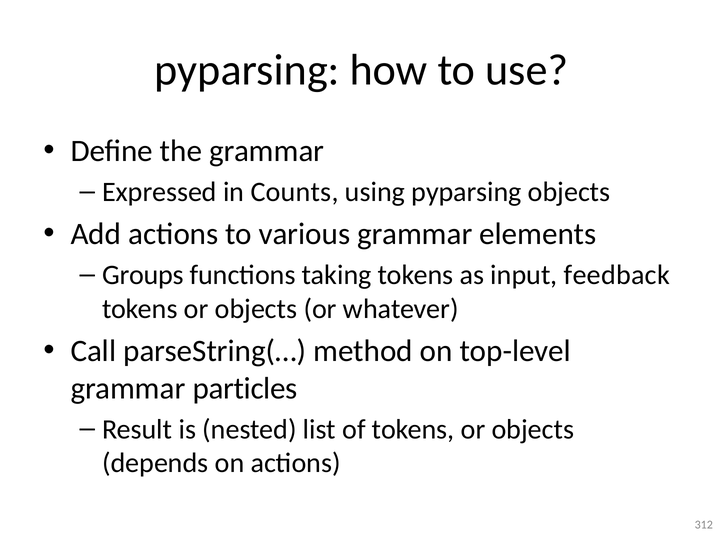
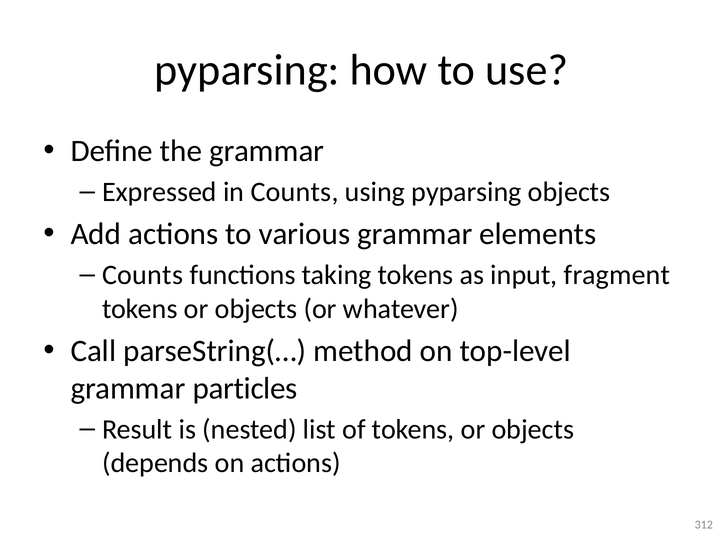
Groups at (143, 275): Groups -> Counts
feedback: feedback -> fragment
